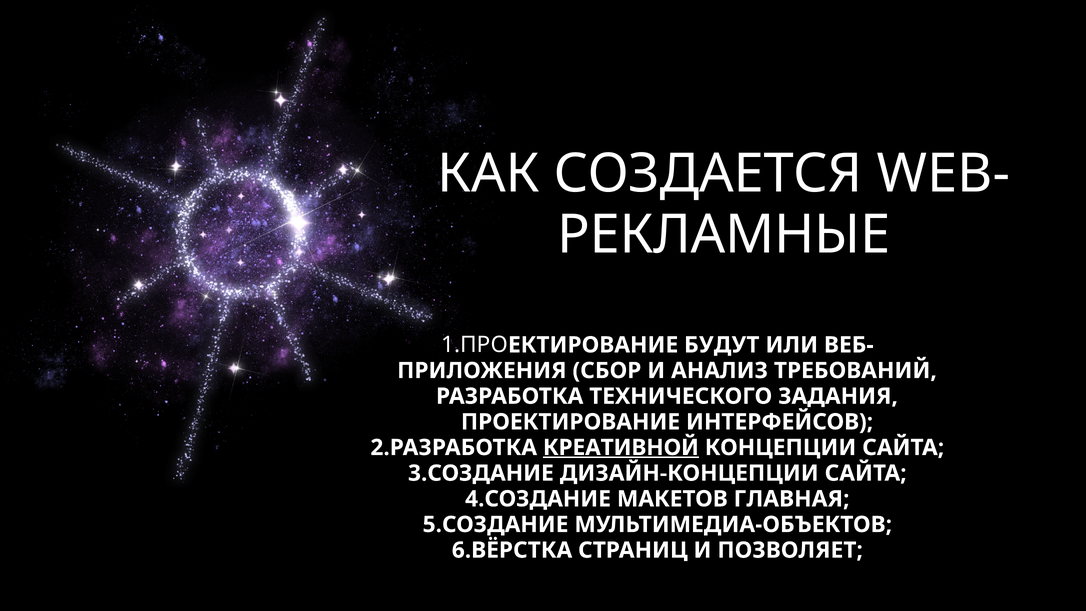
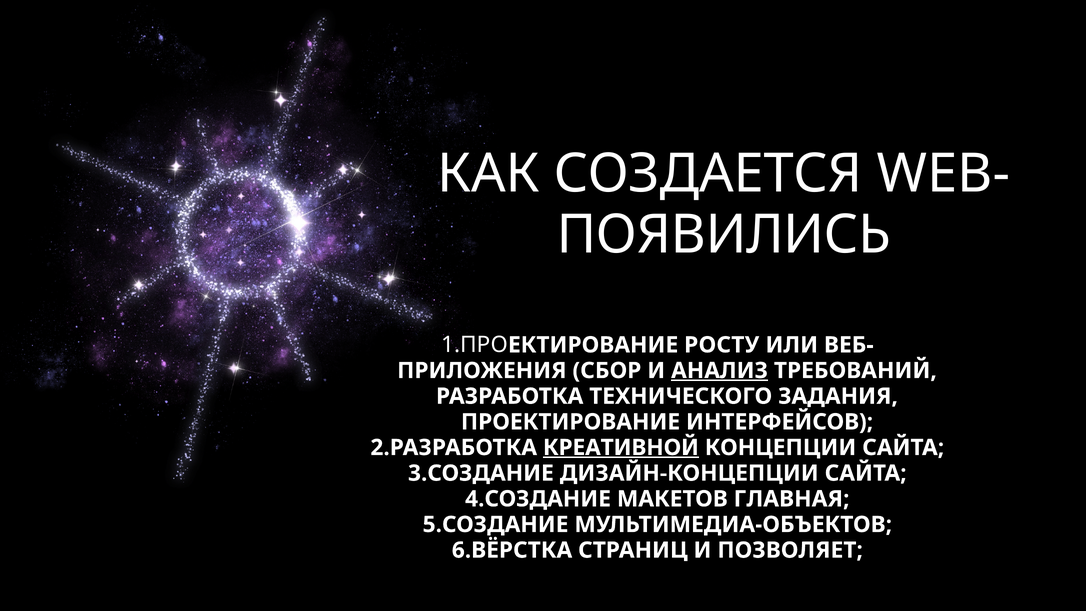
РЕКЛАМНЫЕ: РЕКЛАМНЫЕ -> ПОЯВИЛИСЬ
БУДУТ: БУДУТ -> РОСТУ
АНАЛИЗ underline: none -> present
